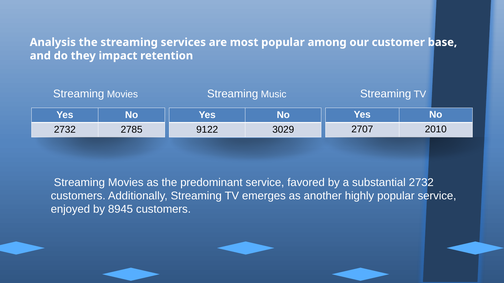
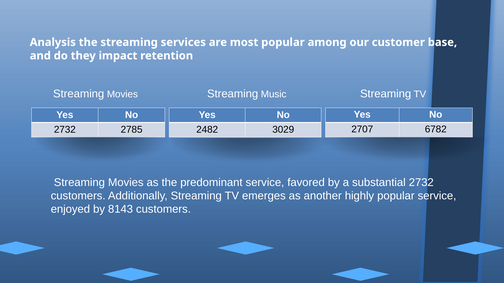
2010: 2010 -> 6782
9122: 9122 -> 2482
8945: 8945 -> 8143
